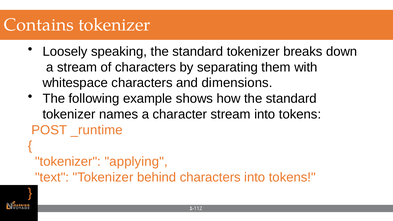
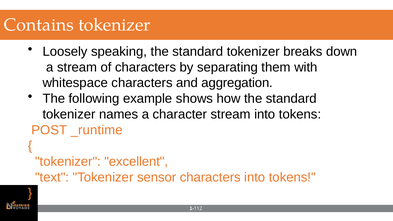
dimensions: dimensions -> aggregation
applying: applying -> excellent
behind: behind -> sensor
